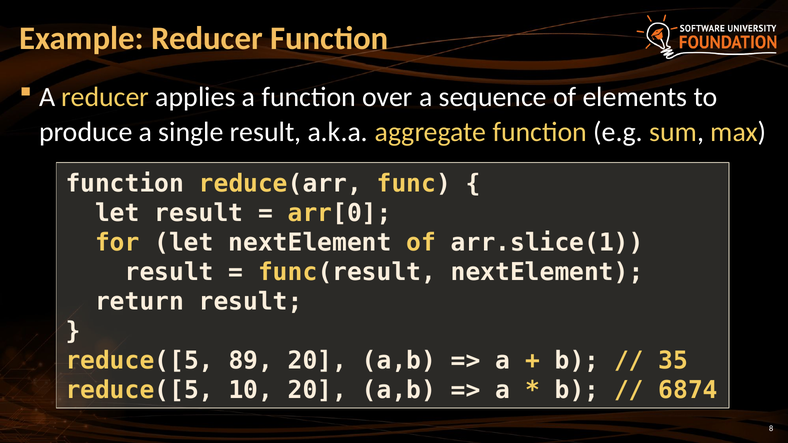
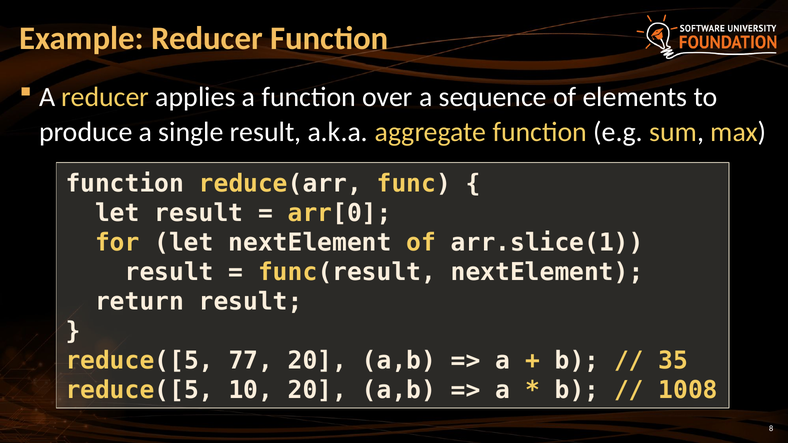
89: 89 -> 77
6874: 6874 -> 1008
